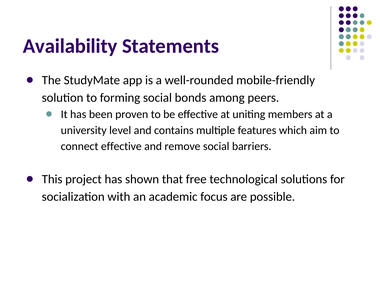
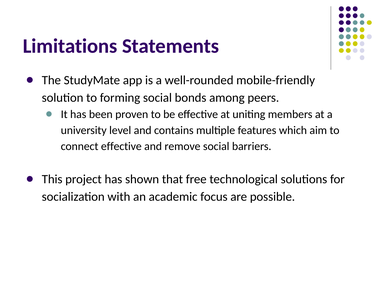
Availability: Availability -> Limitations
